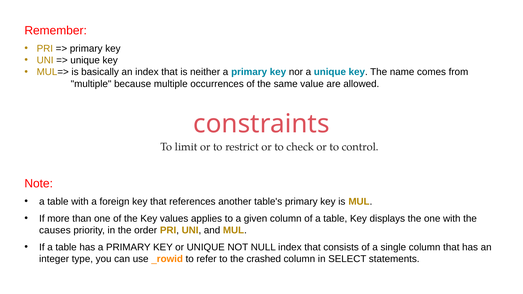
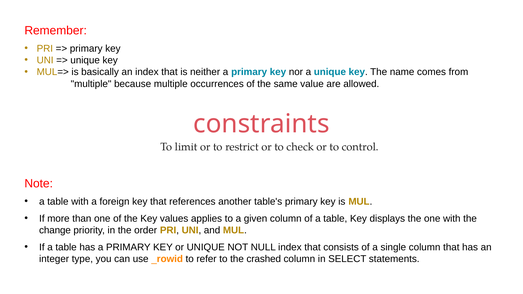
causes: causes -> change
